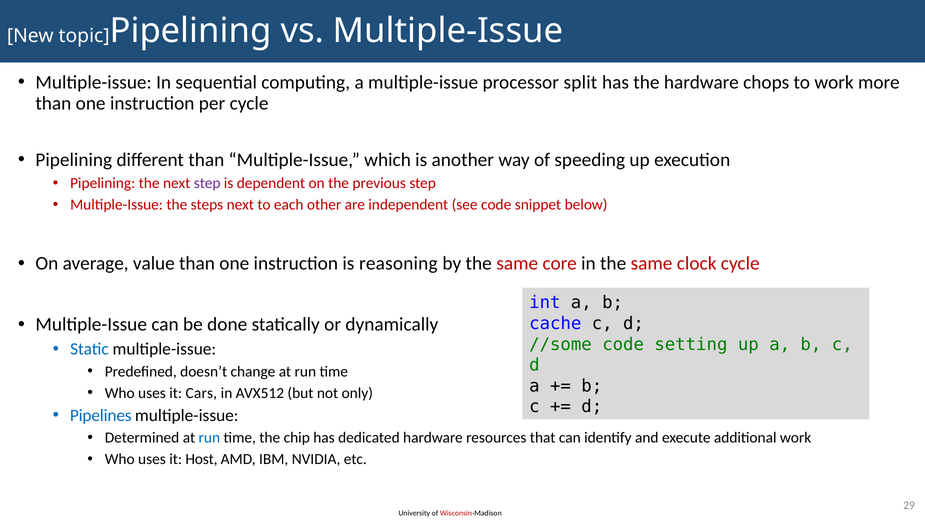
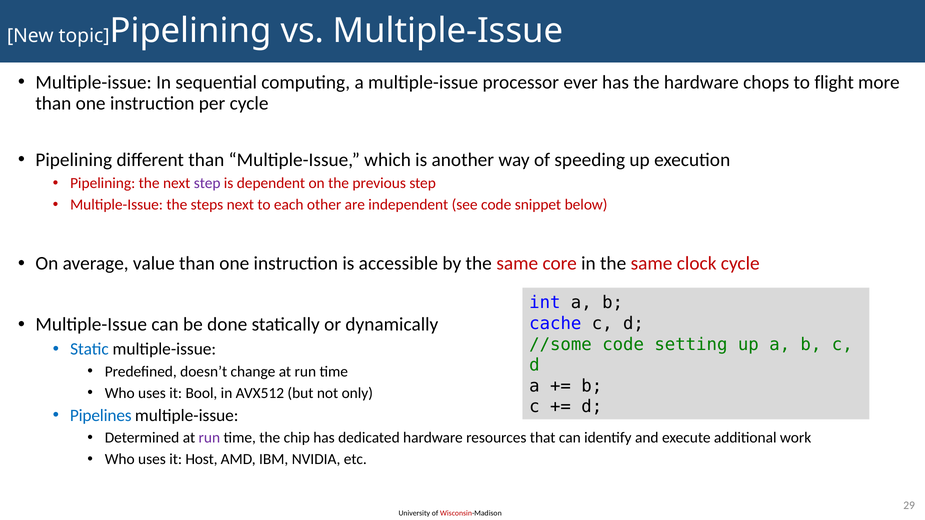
split: split -> ever
to work: work -> flight
reasoning: reasoning -> accessible
Cars: Cars -> Bool
run at (209, 438) colour: blue -> purple
